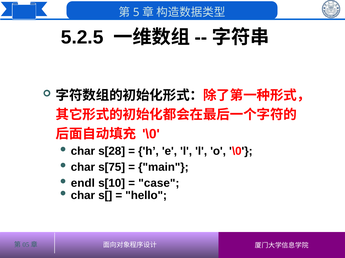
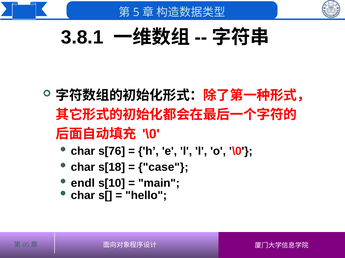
5.2.5: 5.2.5 -> 3.8.1
s[28: s[28 -> s[76
s[75: s[75 -> s[18
main: main -> case
case: case -> main
